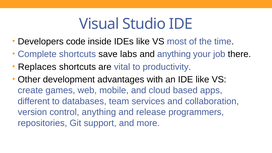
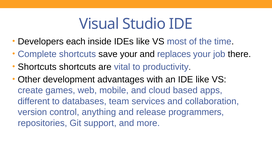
code: code -> each
save labs: labs -> your
and anything: anything -> replaces
Replaces at (37, 67): Replaces -> Shortcuts
